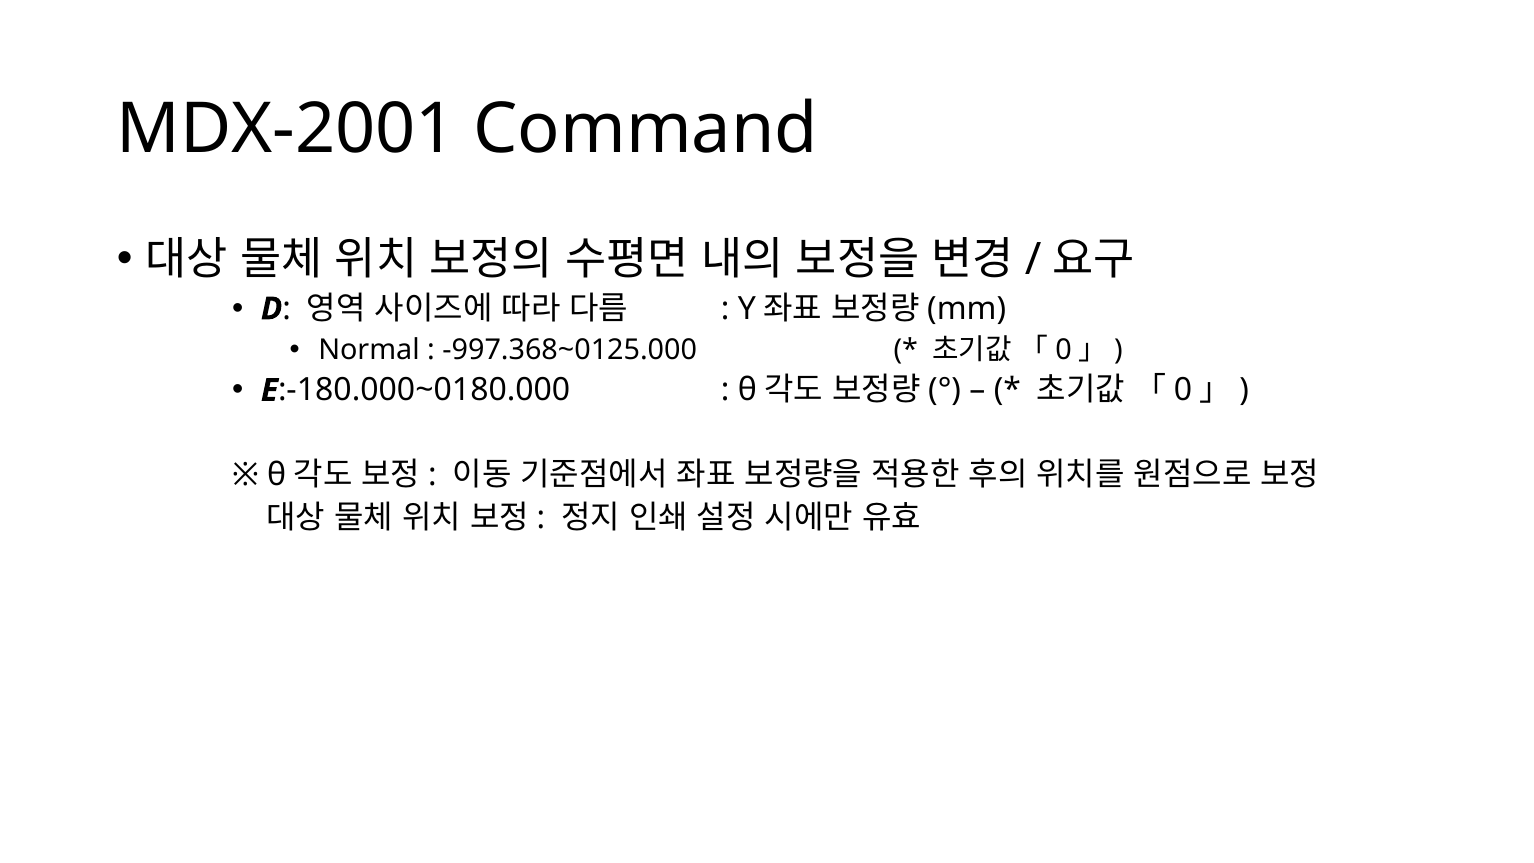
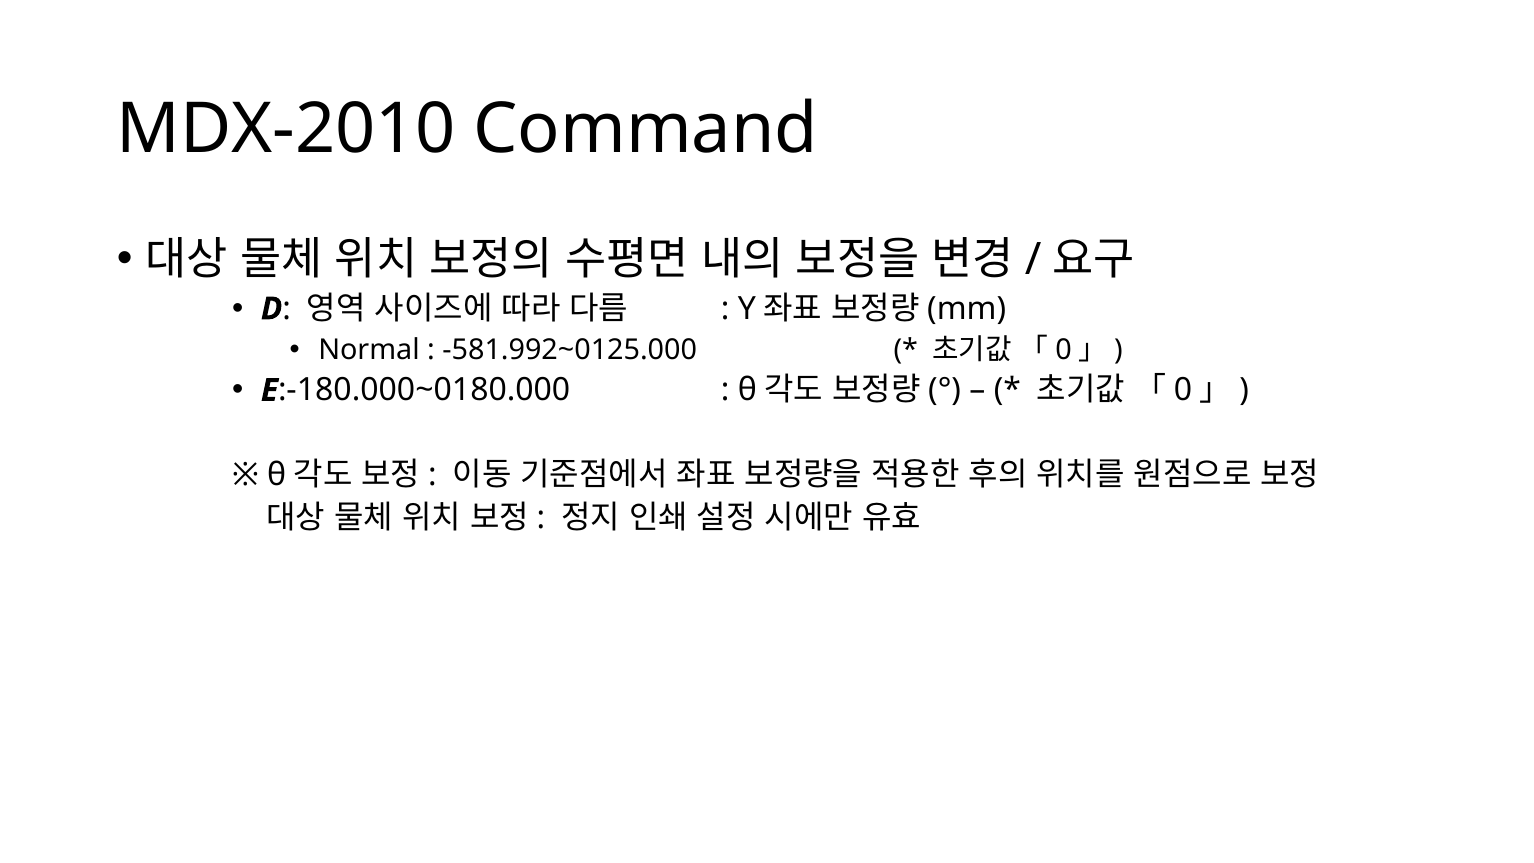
MDX-2001: MDX-2001 -> MDX-2010
-997.368~0125.000: -997.368~0125.000 -> -581.992~0125.000
